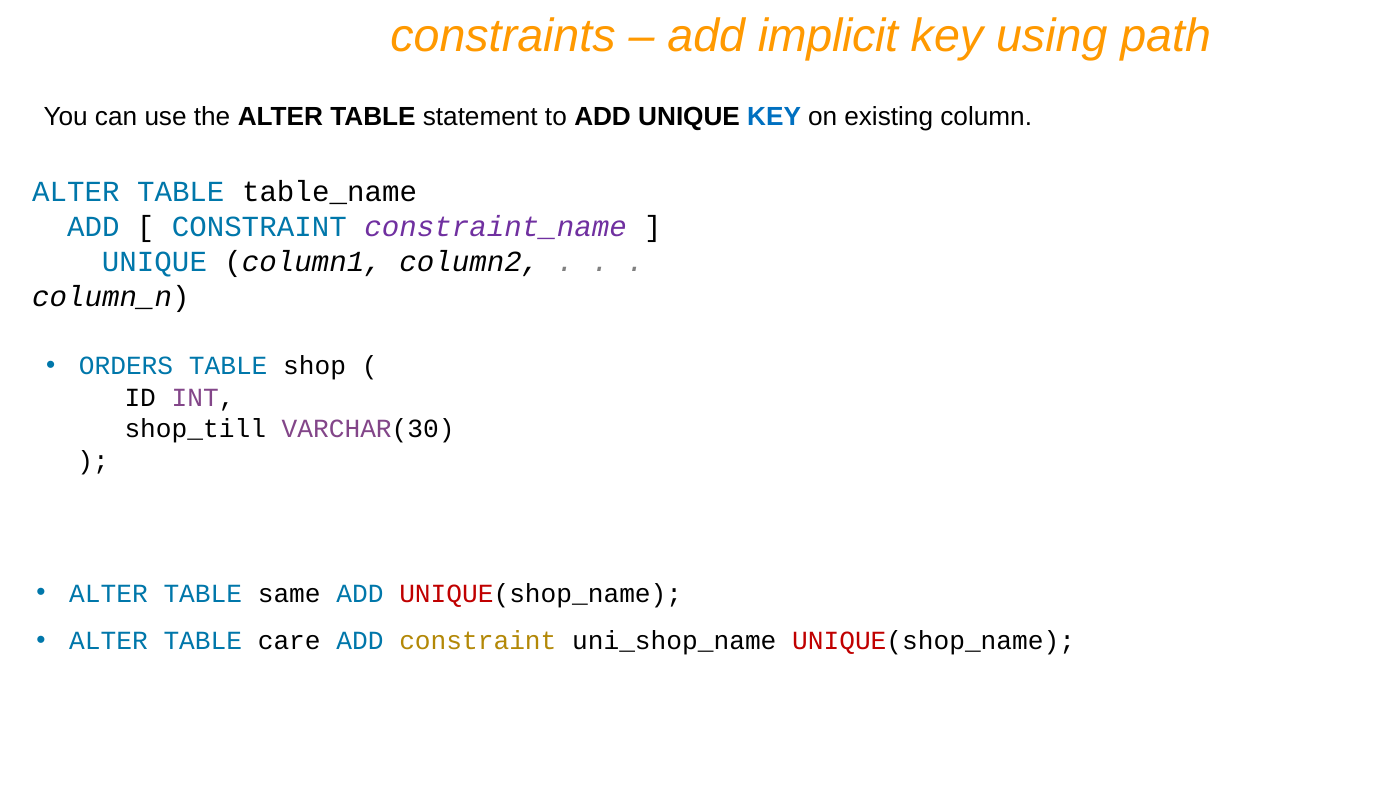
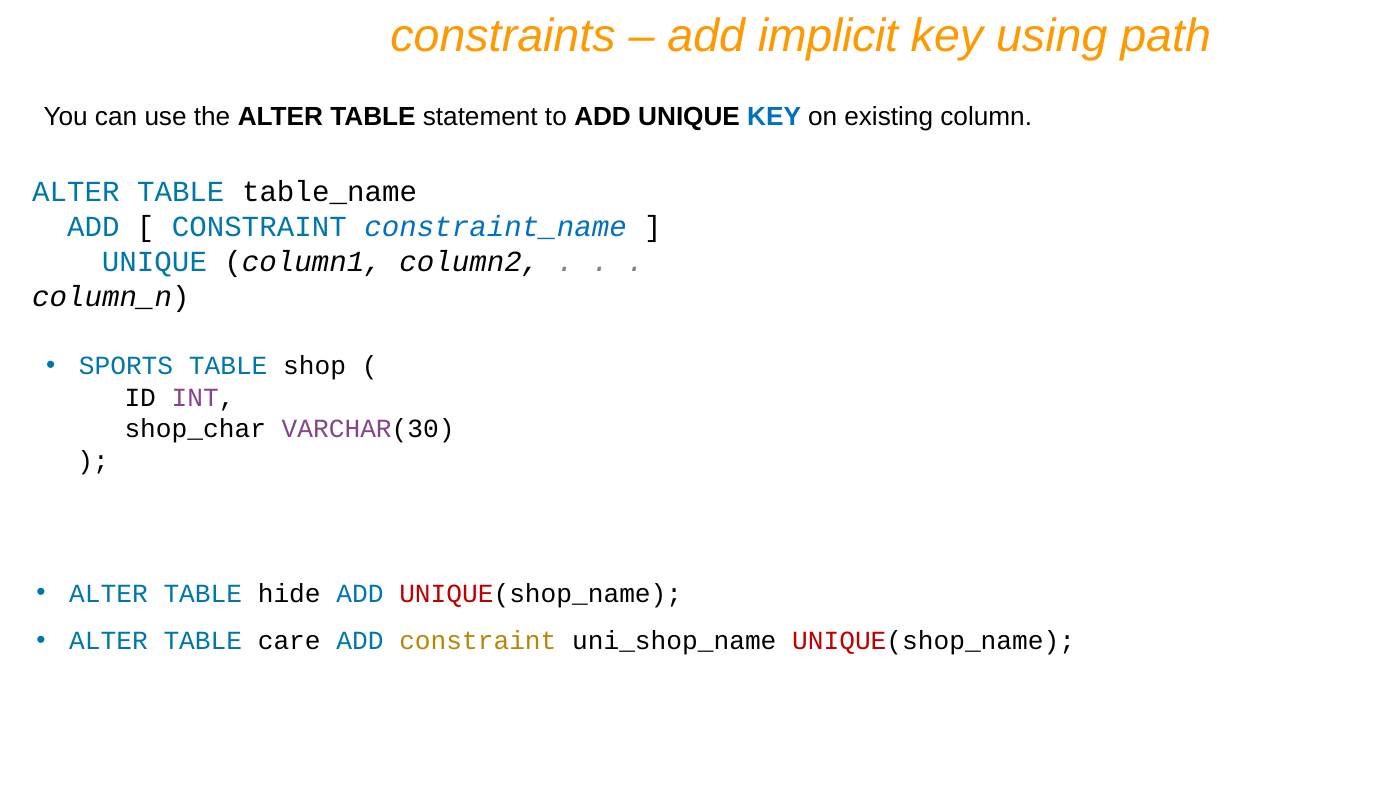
constraint_name colour: purple -> blue
ORDERS: ORDERS -> SPORTS
shop_till: shop_till -> shop_char
same: same -> hide
